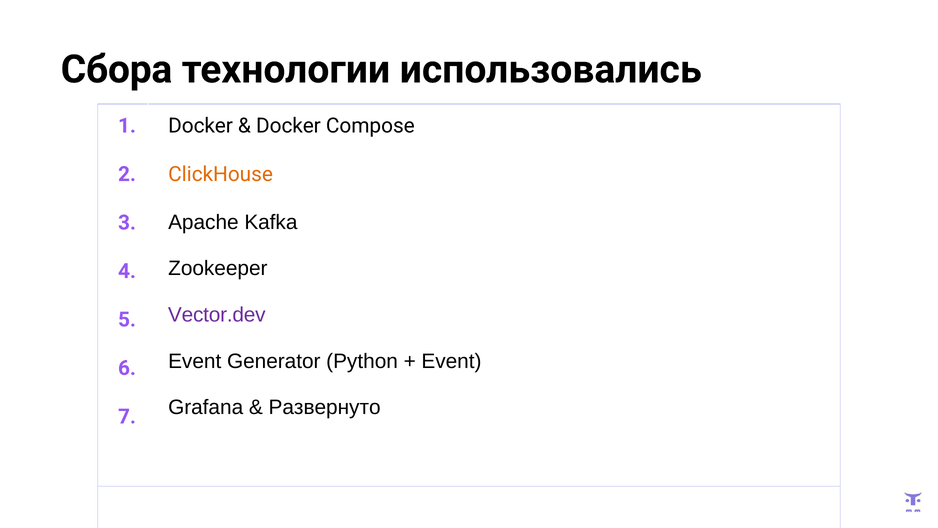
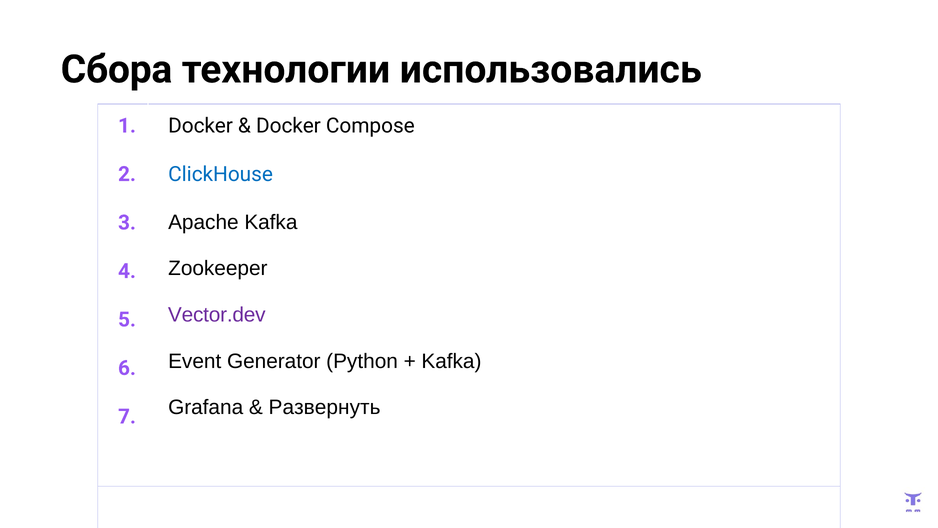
ClickHouse colour: orange -> blue
Event at (451, 361): Event -> Kafka
Развернуто: Развернуто -> Развернуть
